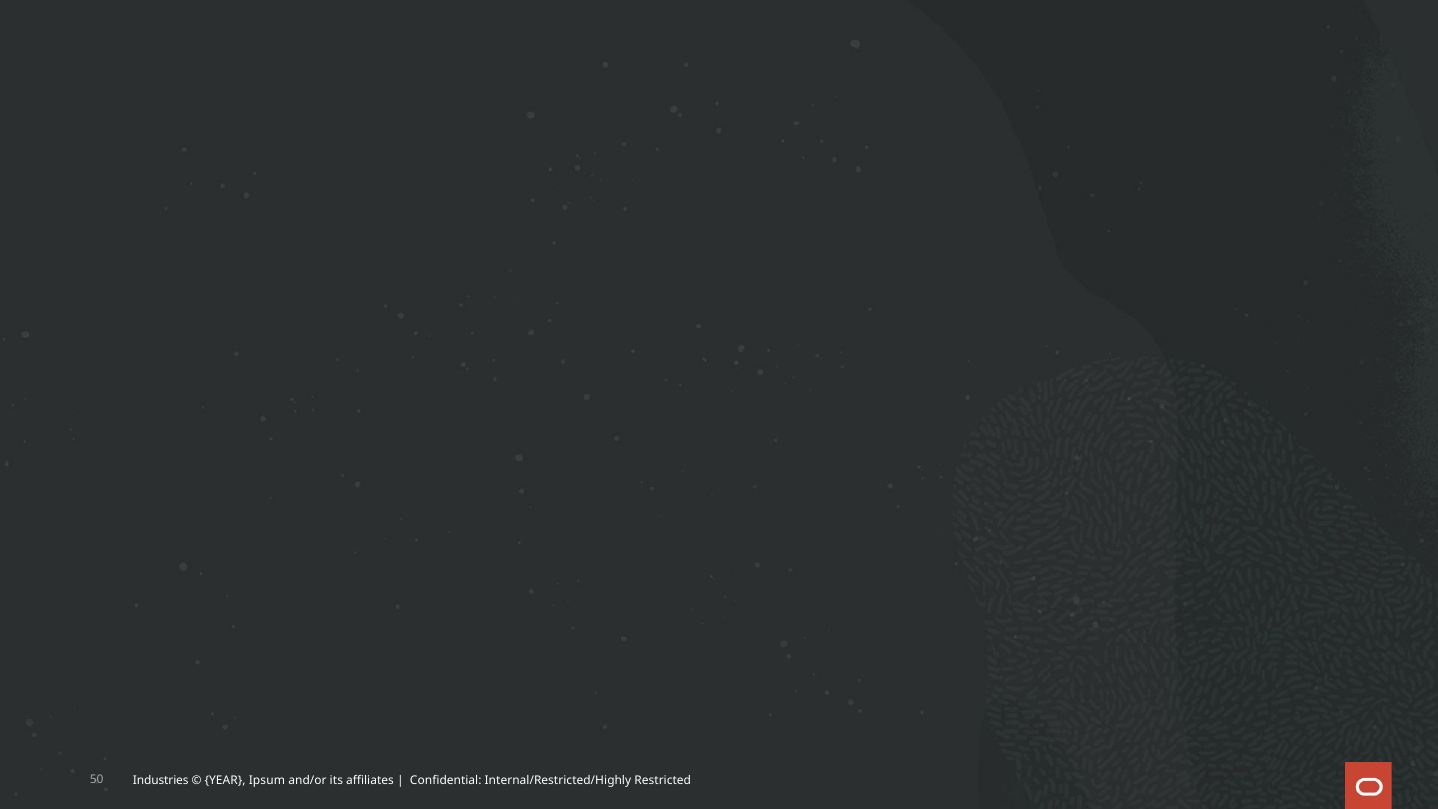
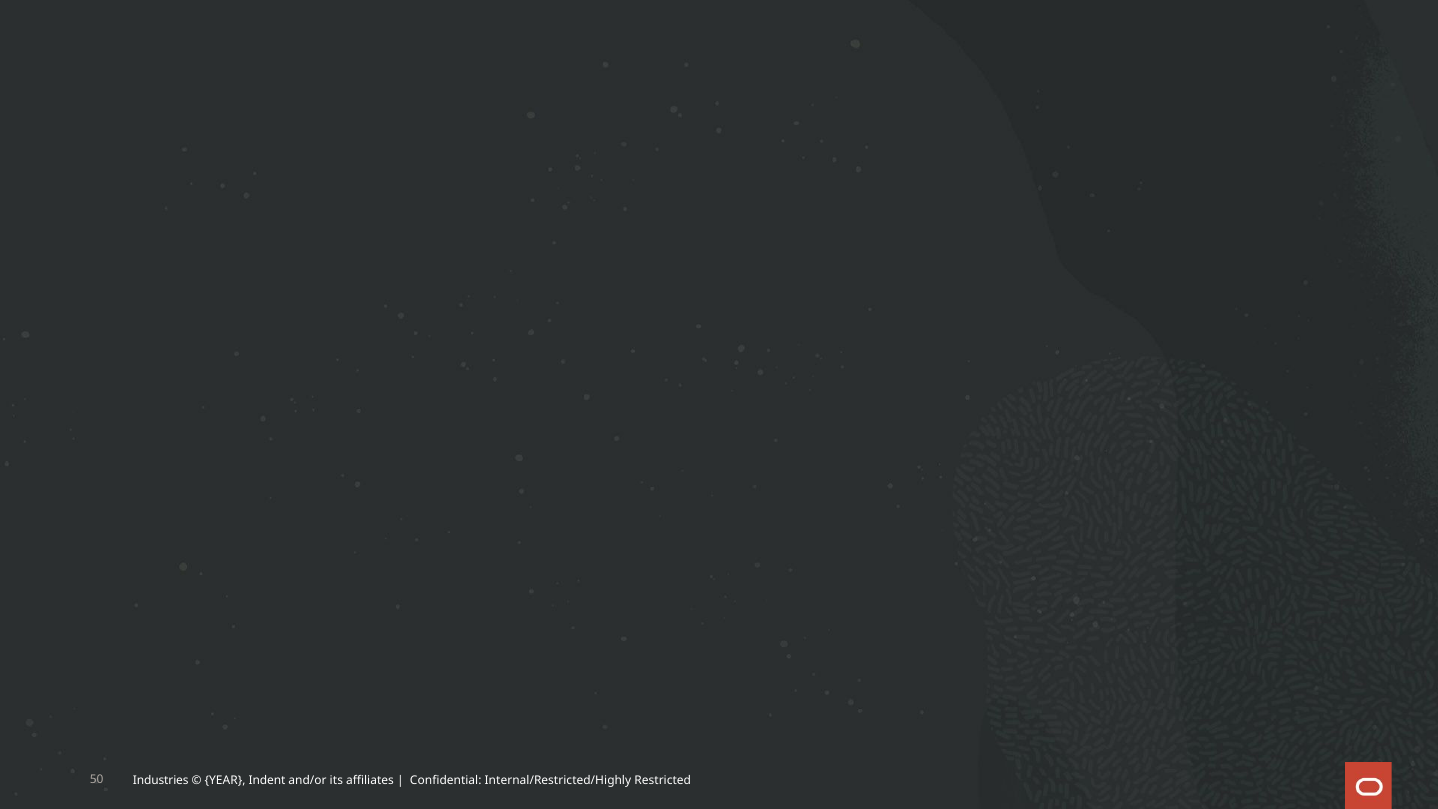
Ipsum: Ipsum -> Indent
